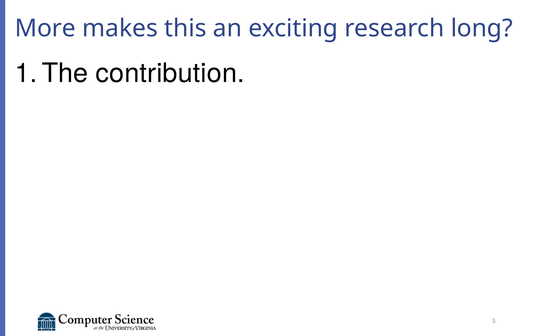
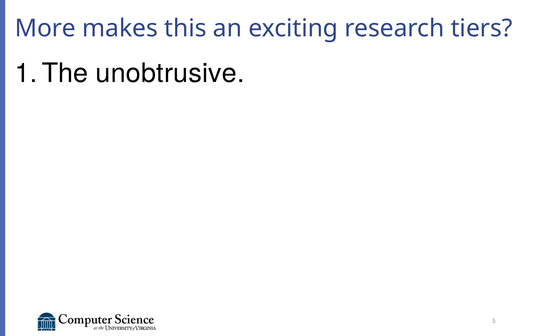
long: long -> tiers
contribution: contribution -> unobtrusive
